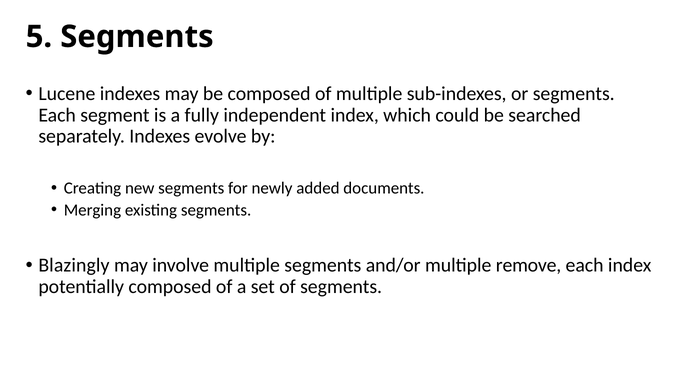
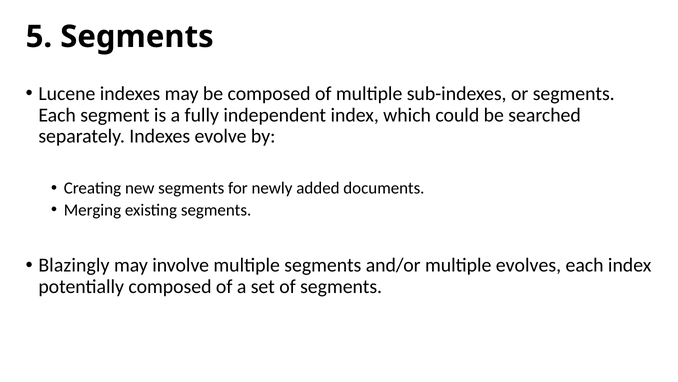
remove: remove -> evolves
